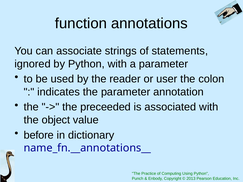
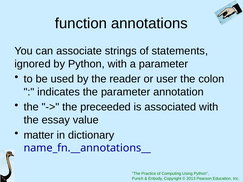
object: object -> essay
before: before -> matter
